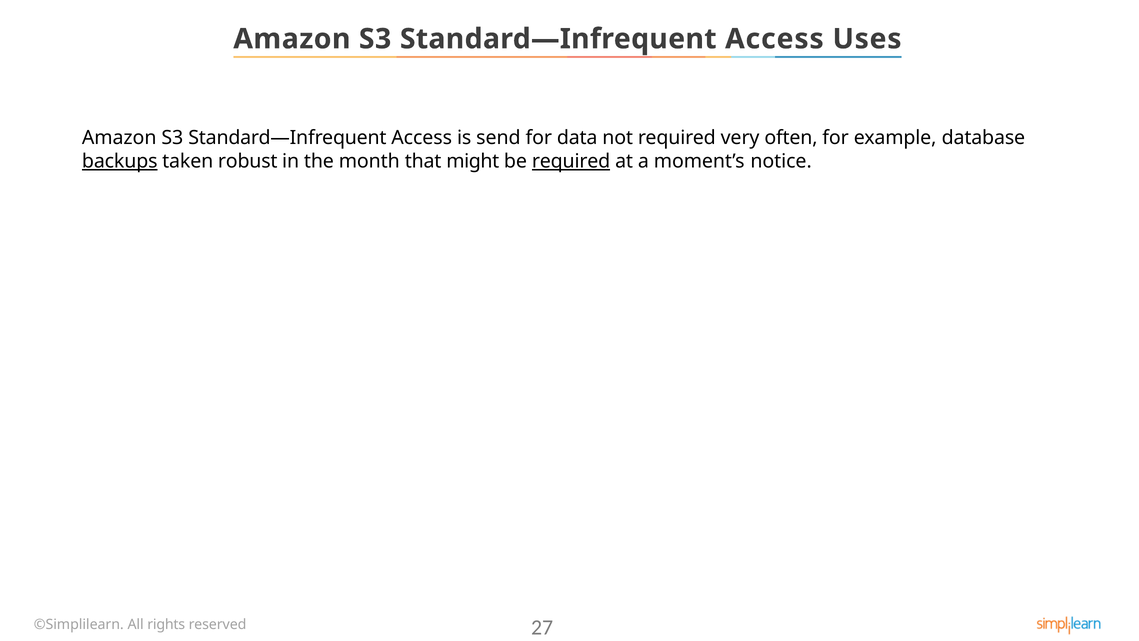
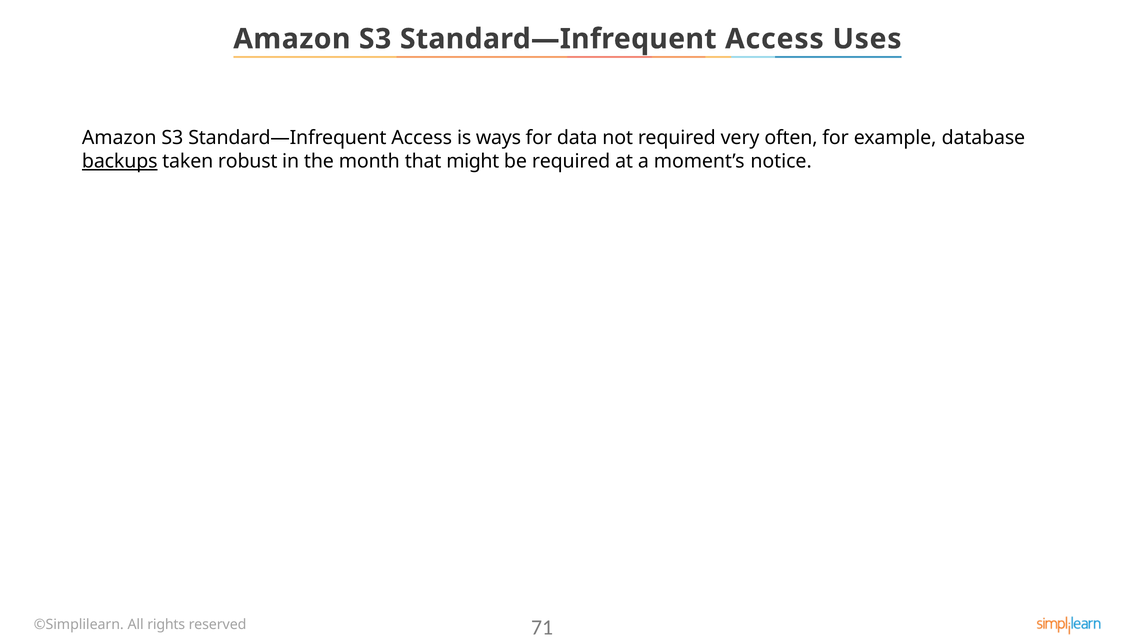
send: send -> ways
required at (571, 161) underline: present -> none
27: 27 -> 71
